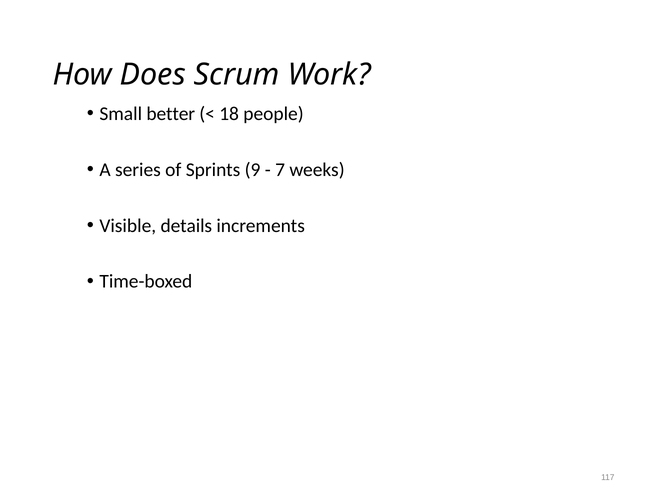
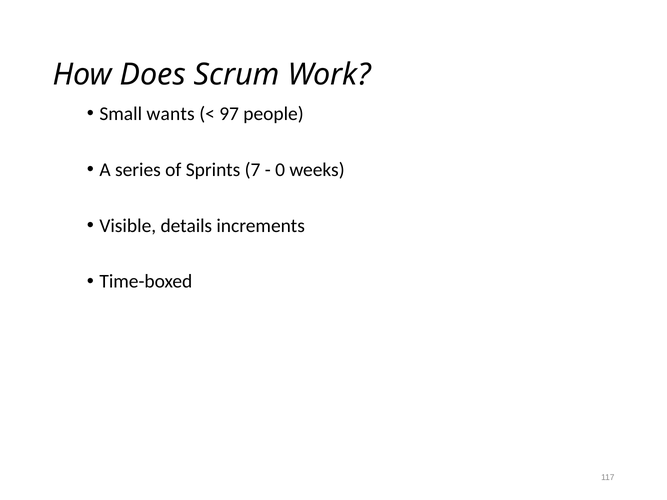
better: better -> wants
18: 18 -> 97
9: 9 -> 7
7: 7 -> 0
